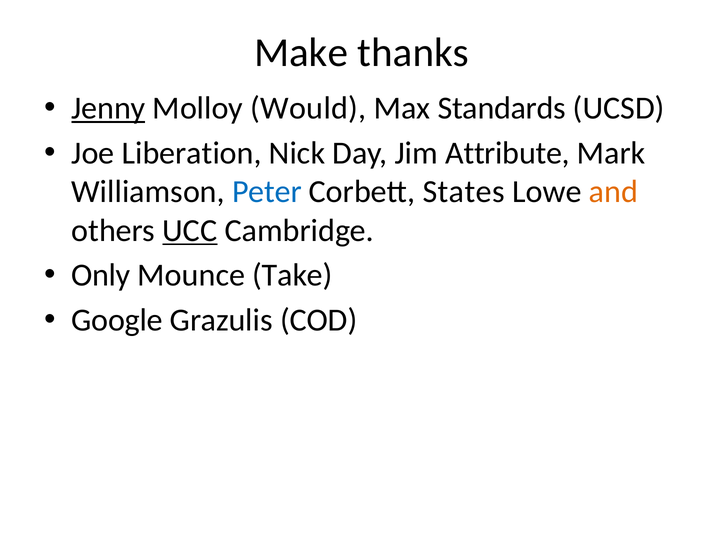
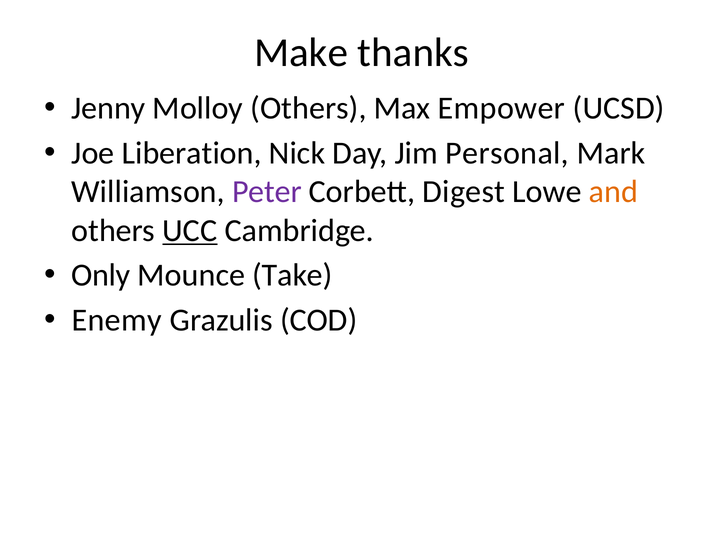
Jenny underline: present -> none
Molloy Would: Would -> Others
Standards: Standards -> Empower
Attribute: Attribute -> Personal
Peter colour: blue -> purple
States: States -> Digest
Google: Google -> Enemy
